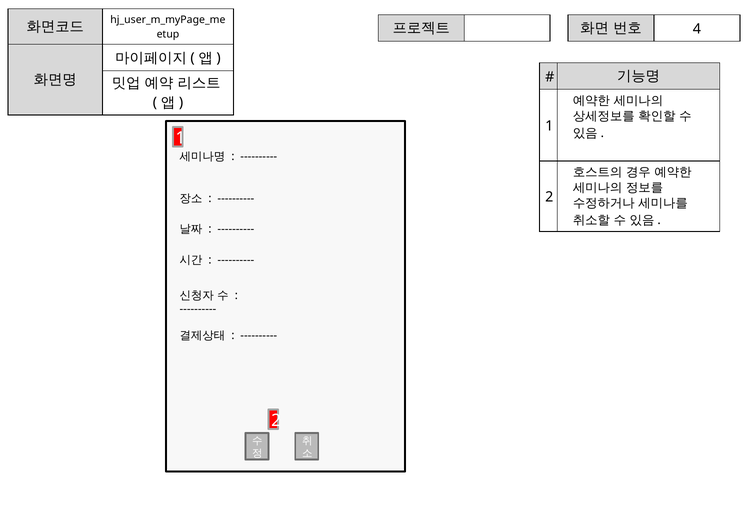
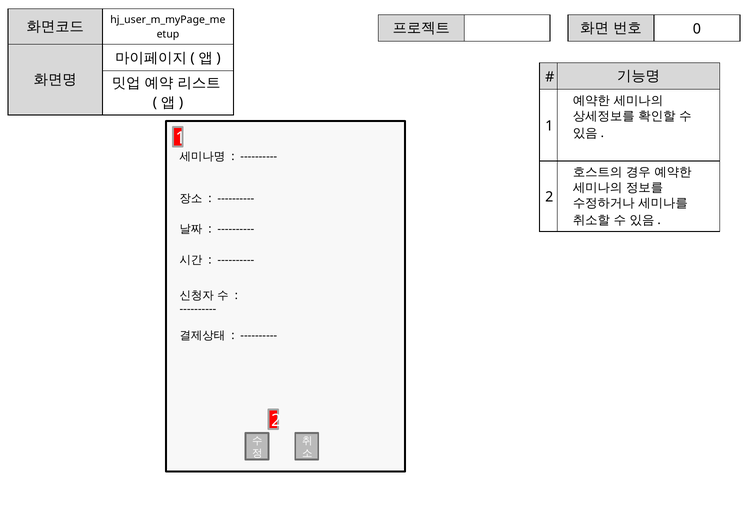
4: 4 -> 0
